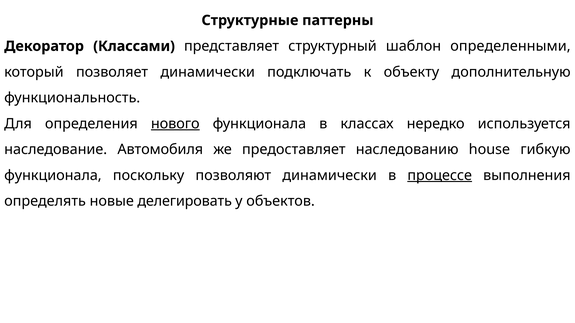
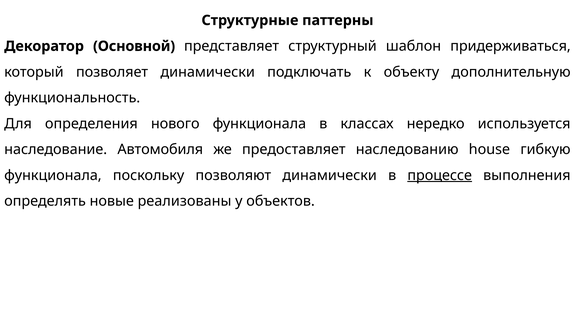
Классами: Классами -> Основной
определенными: определенными -> придерживаться
нового underline: present -> none
делегировать: делегировать -> реализованы
